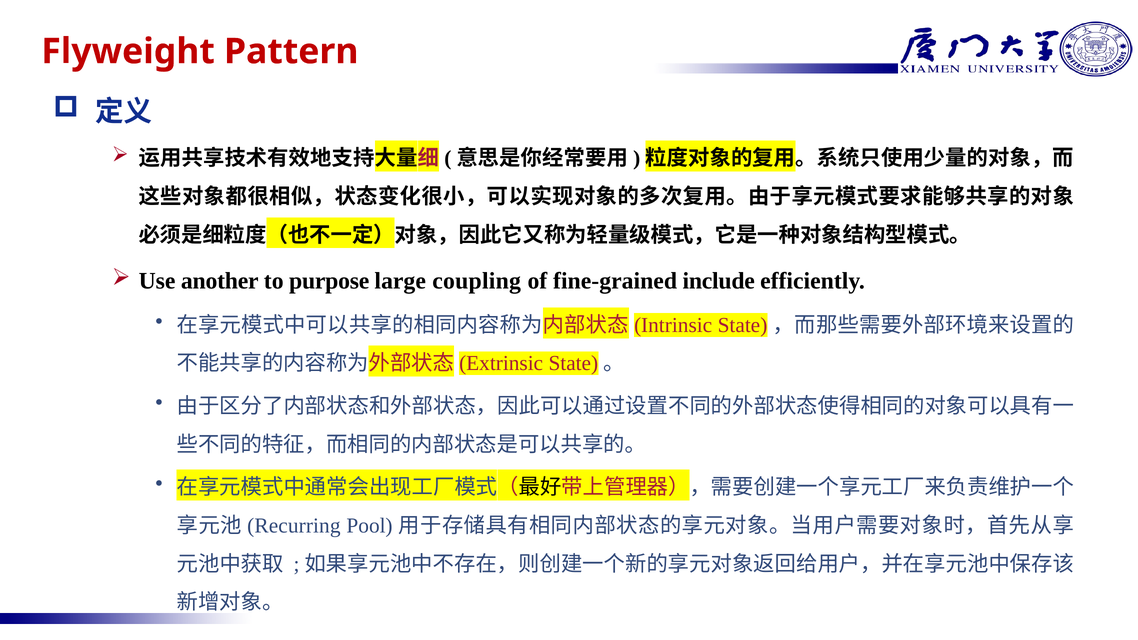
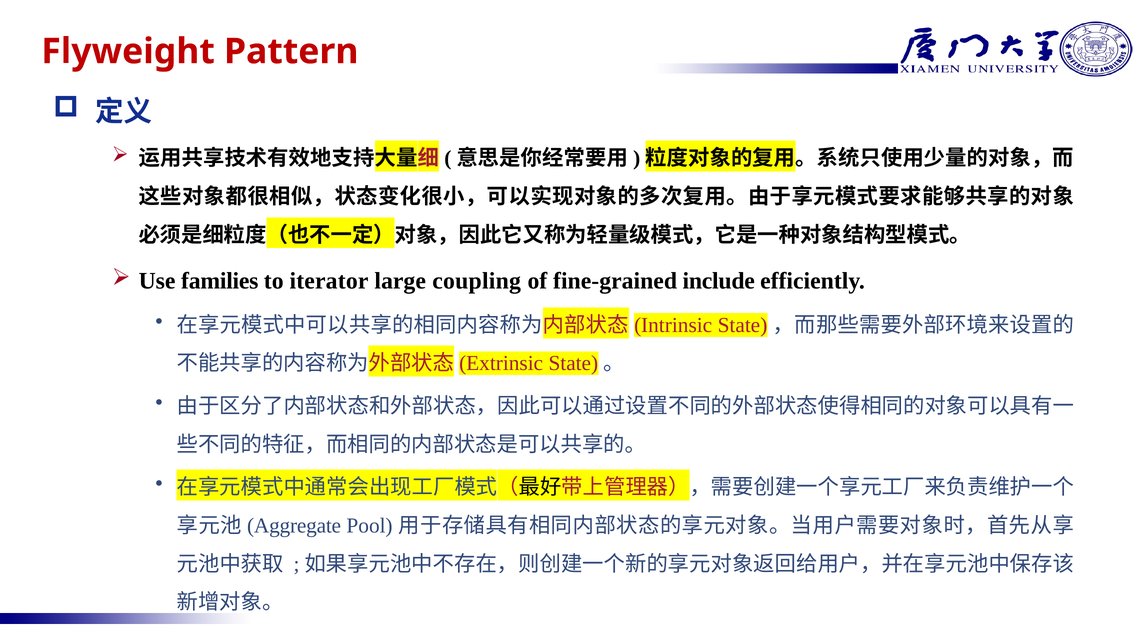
another: another -> families
purpose: purpose -> iterator
Recurring: Recurring -> Aggregate
